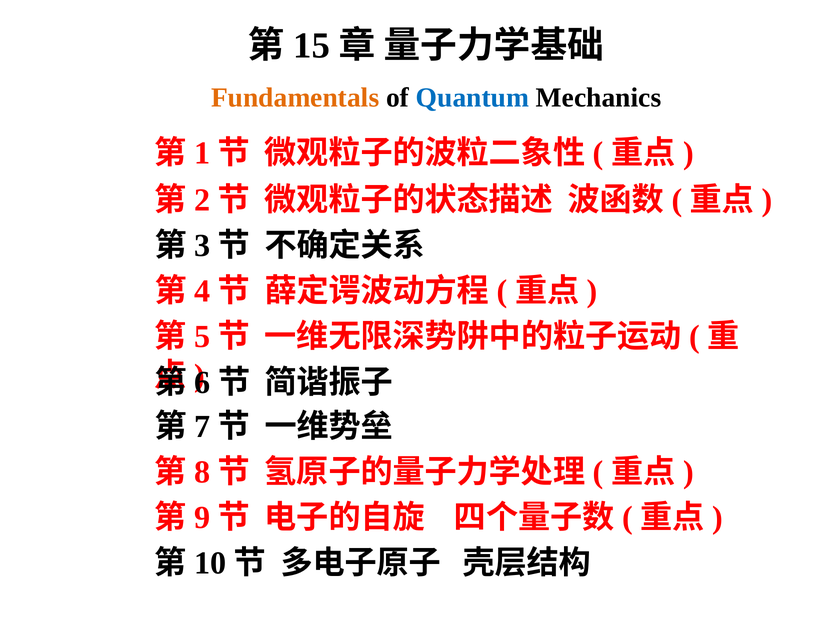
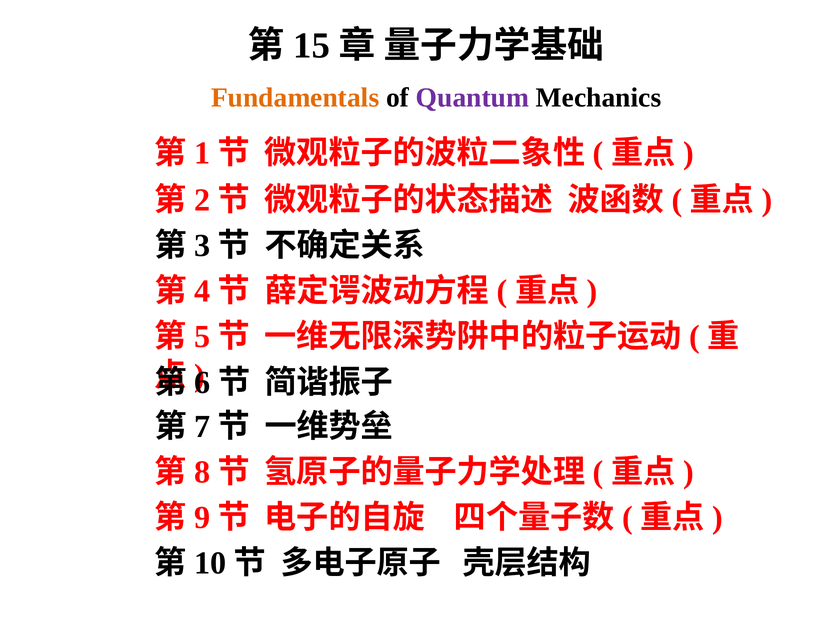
Quantum colour: blue -> purple
